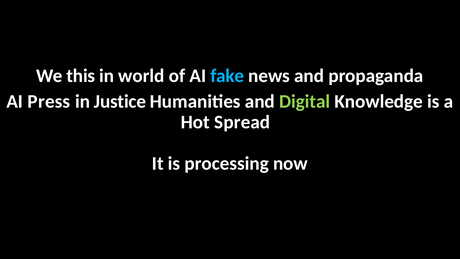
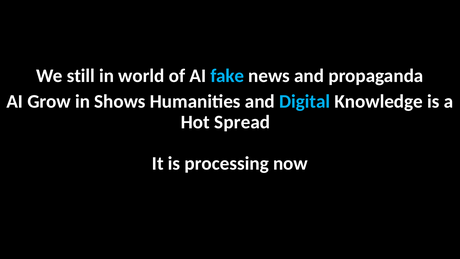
this: this -> still
Press: Press -> Grow
Justice: Justice -> Shows
Digital colour: light green -> light blue
